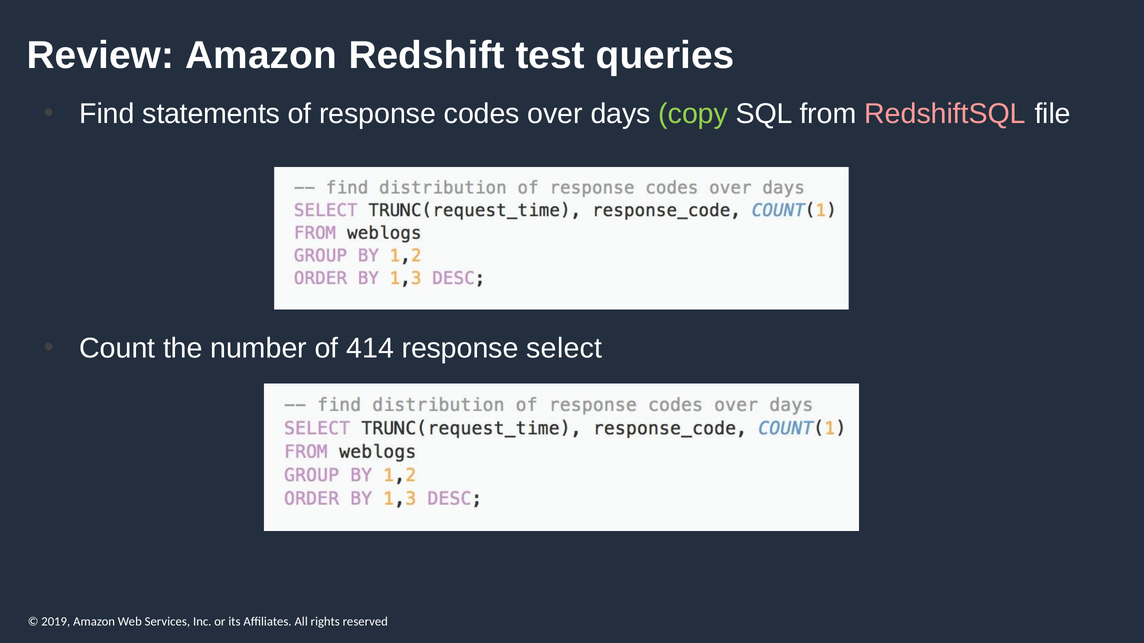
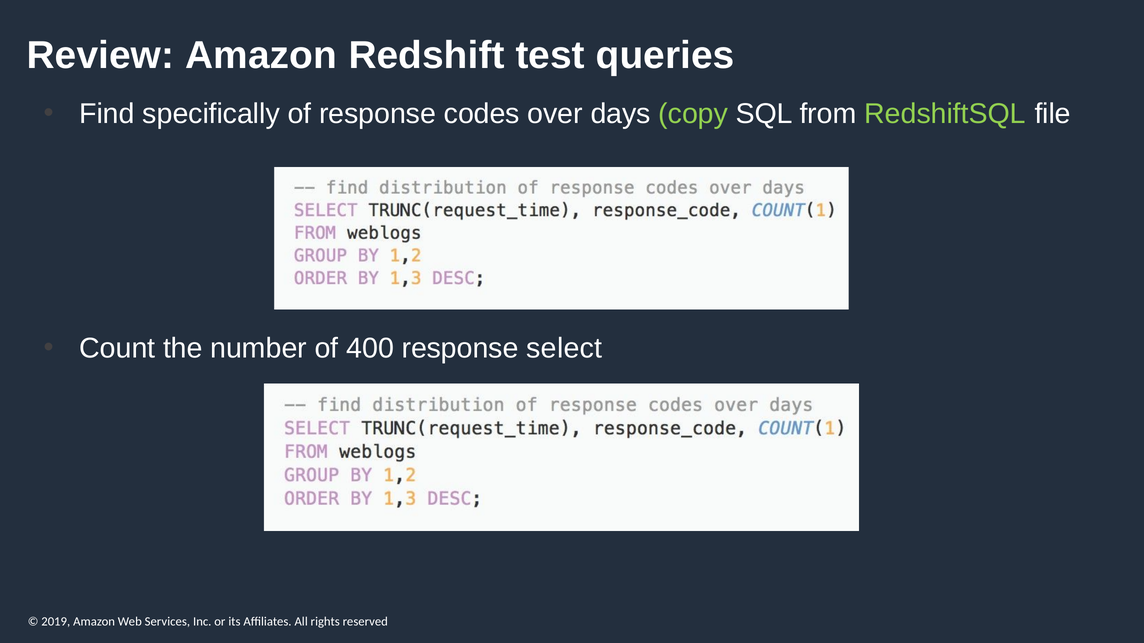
statements: statements -> specifically
RedshiftSQL colour: pink -> light green
414: 414 -> 400
